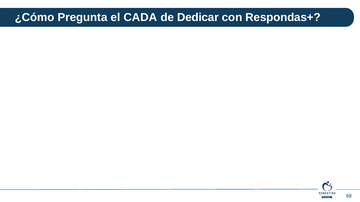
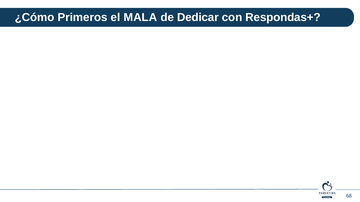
Pregunta: Pregunta -> Primeros
CADA: CADA -> MALA
